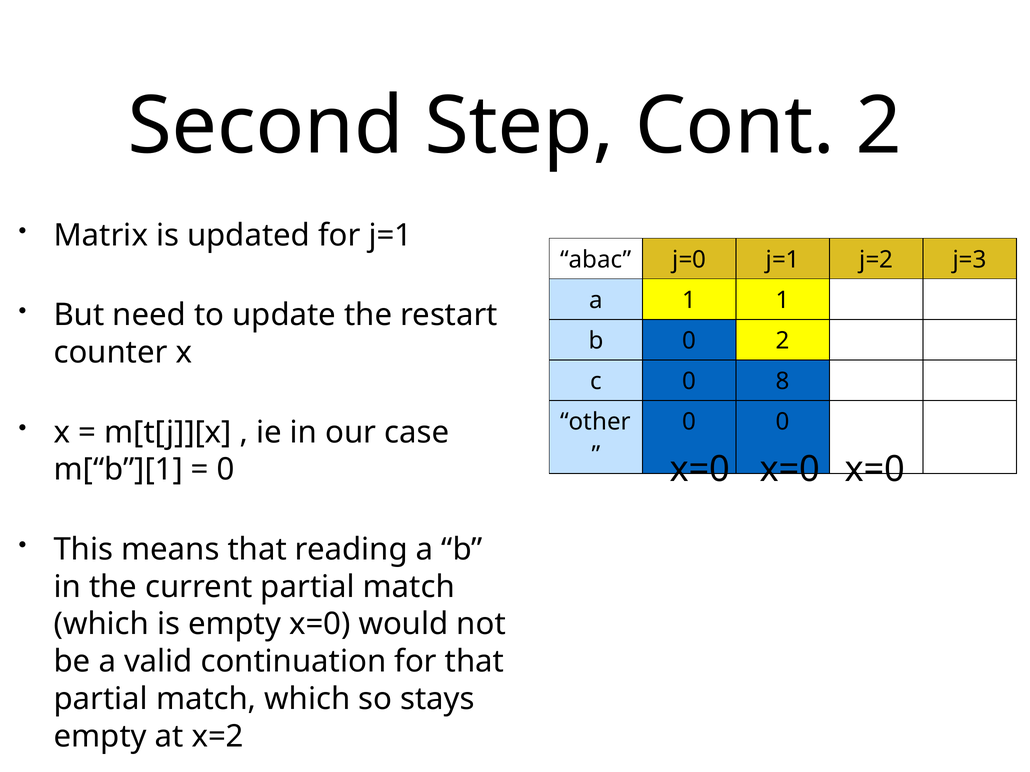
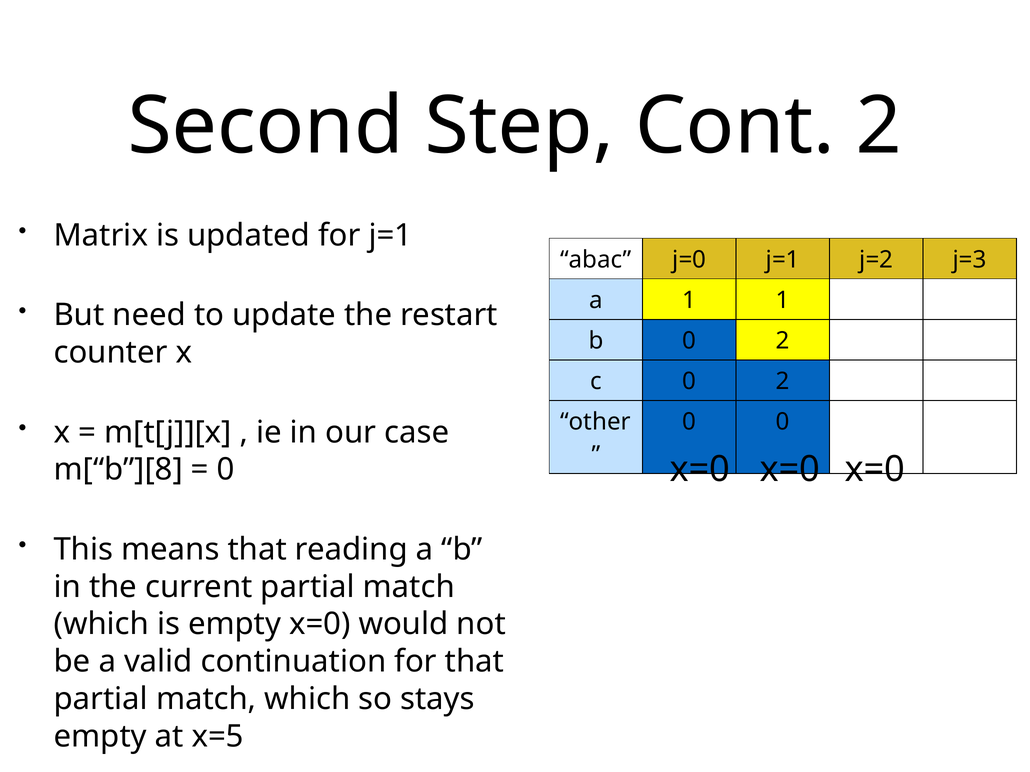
c 0 8: 8 -> 2
m[“b”][1: m[“b”][1 -> m[“b”][8
x=2: x=2 -> x=5
